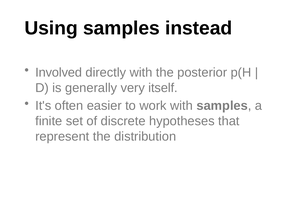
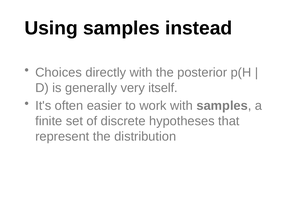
Involved: Involved -> Choices
